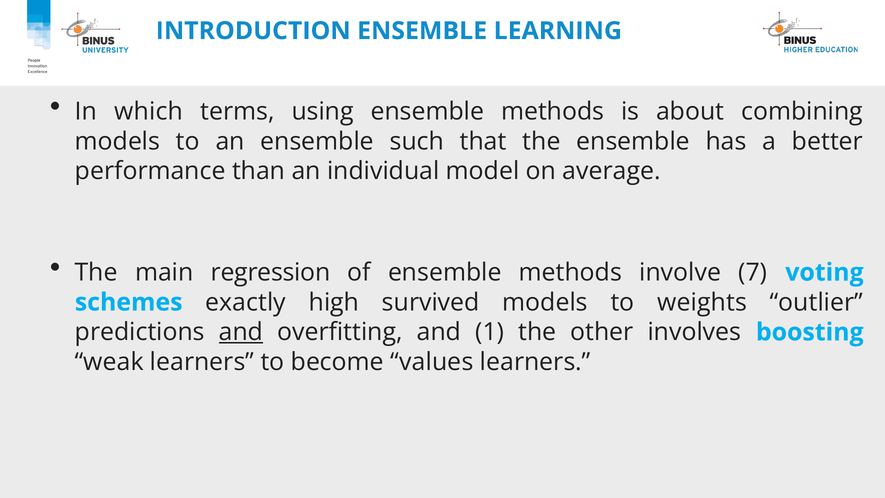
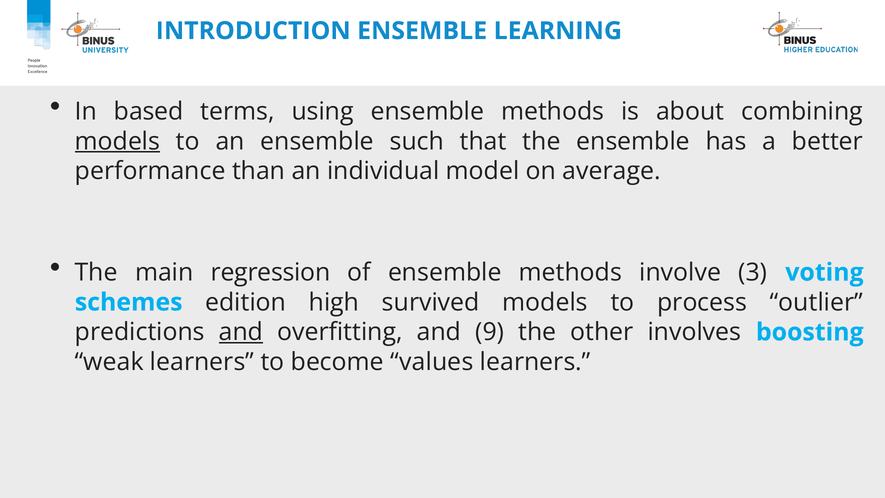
which: which -> based
models at (117, 141) underline: none -> present
7: 7 -> 3
exactly: exactly -> edition
weights: weights -> process
1: 1 -> 9
